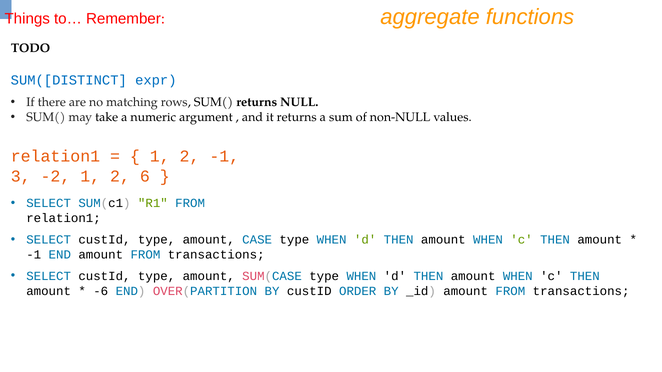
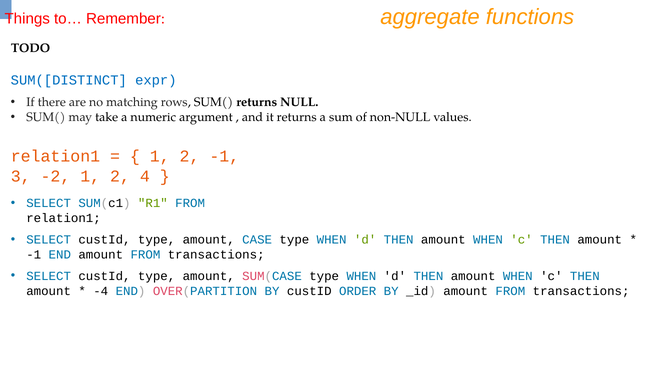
6: 6 -> 4
-6: -6 -> -4
